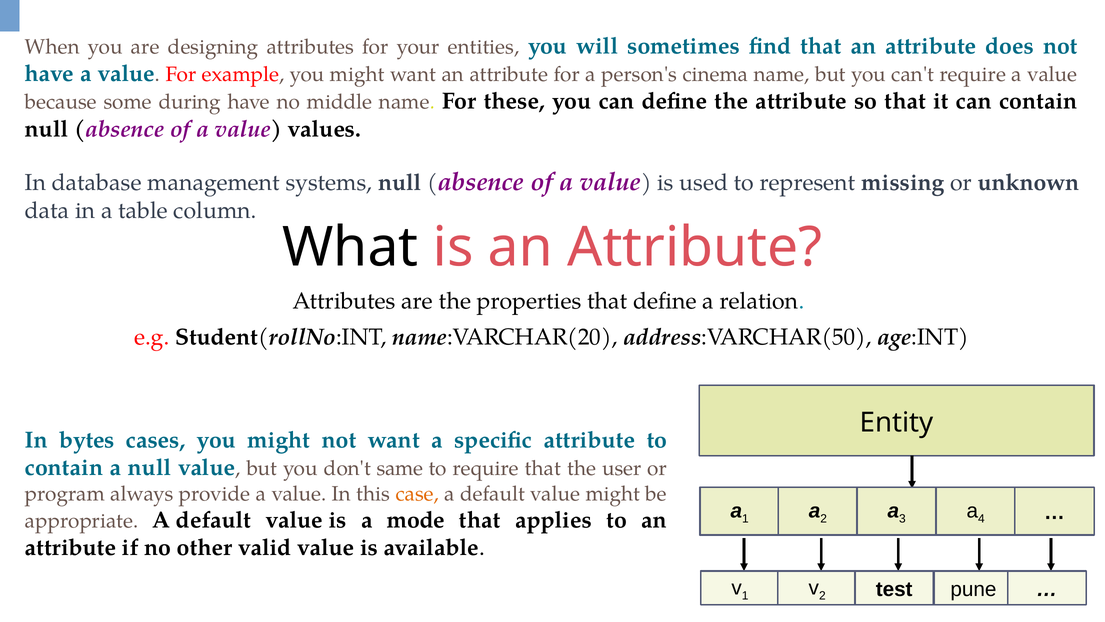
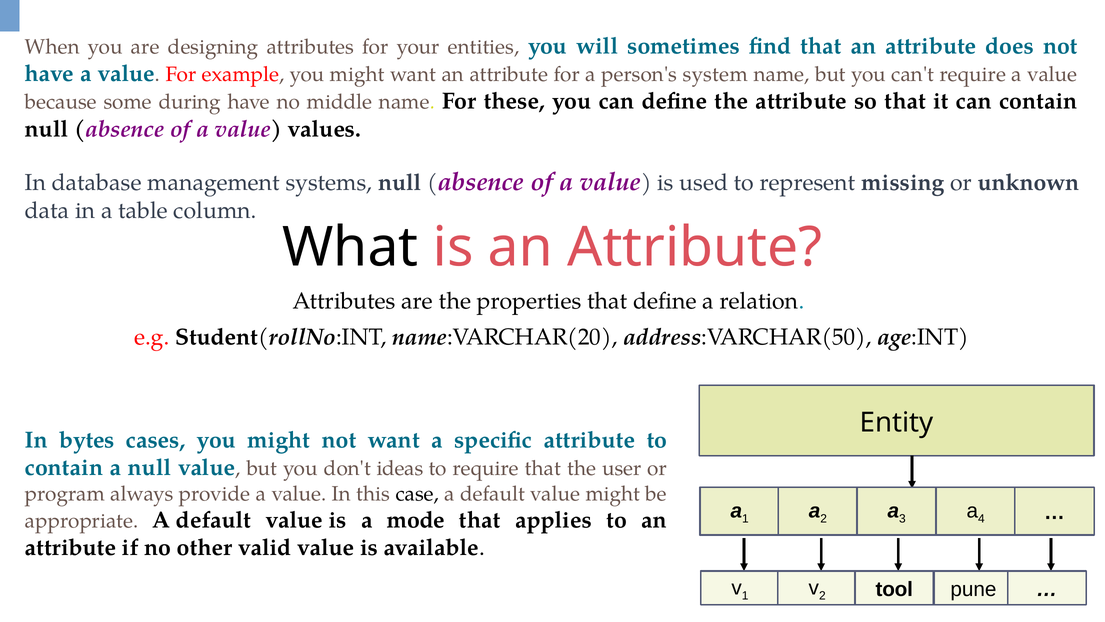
cinema: cinema -> system
same: same -> ideas
case colour: orange -> black
test: test -> tool
